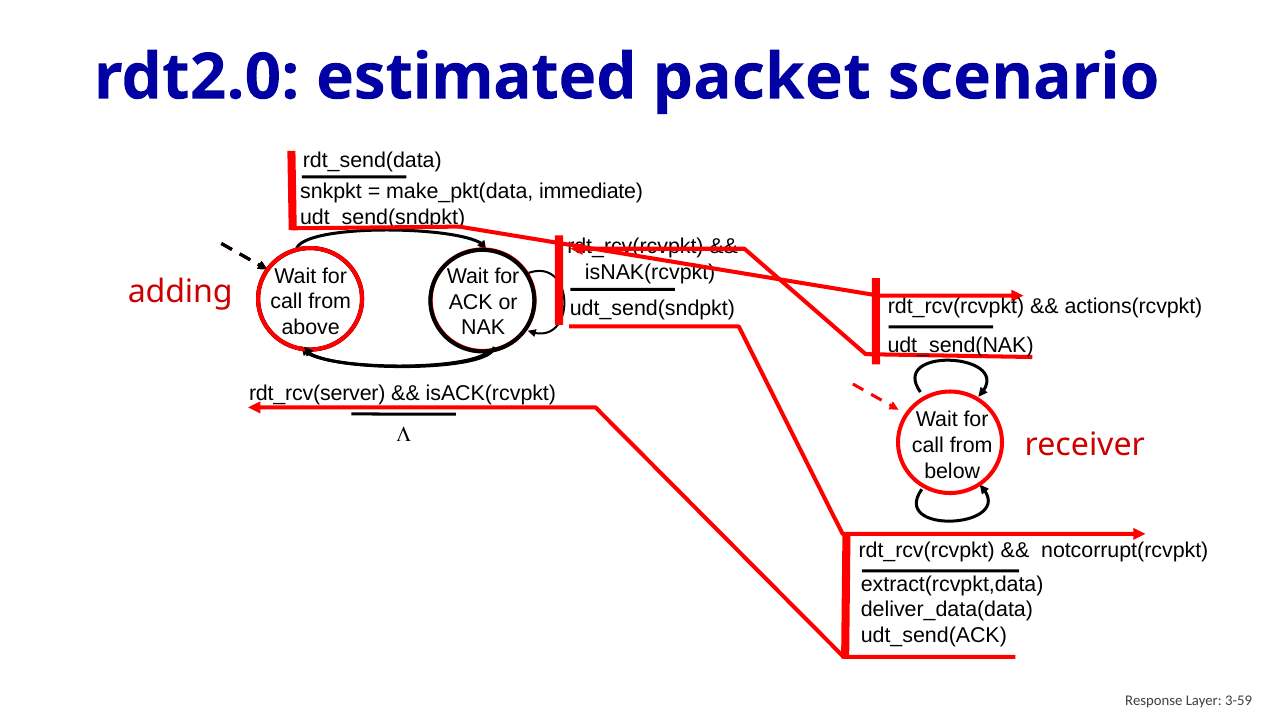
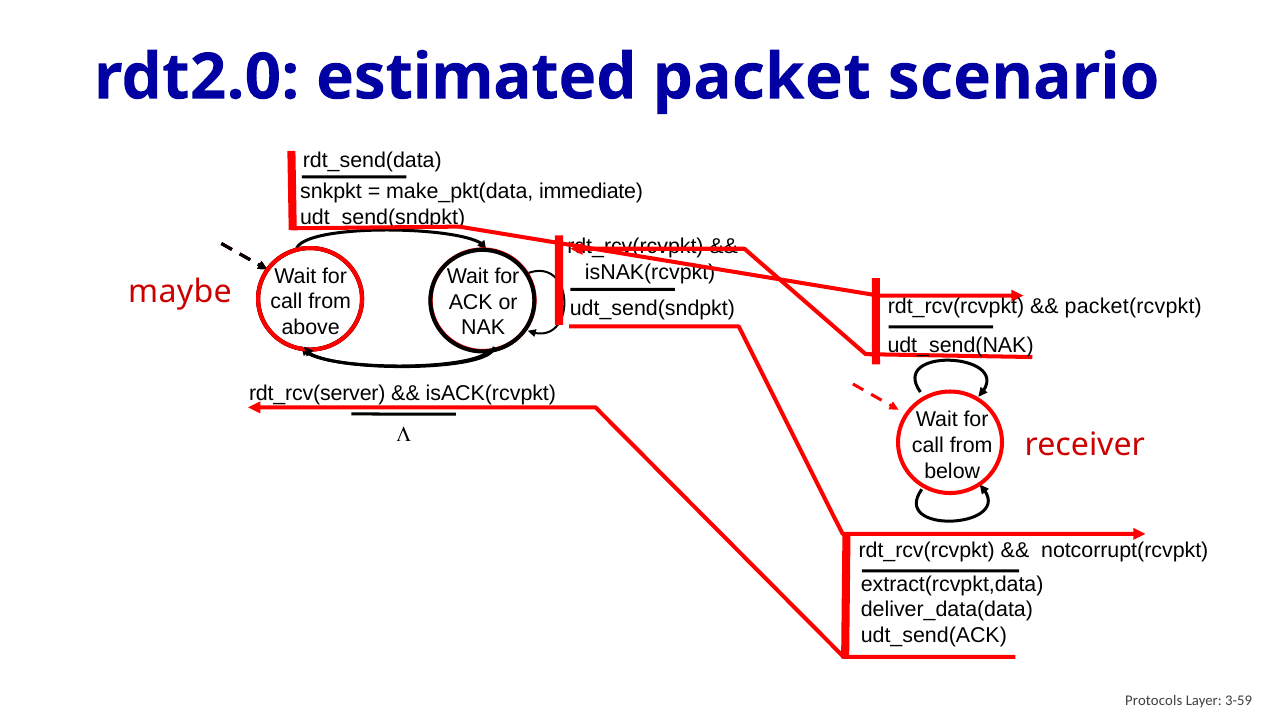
adding: adding -> maybe
actions(rcvpkt: actions(rcvpkt -> packet(rcvpkt
Response: Response -> Protocols
